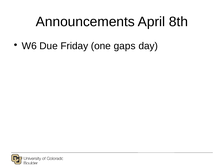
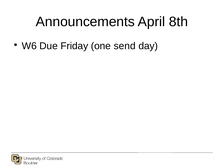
gaps: gaps -> send
